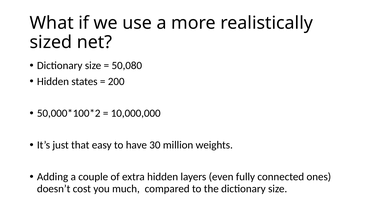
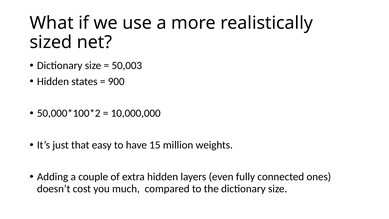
50,080: 50,080 -> 50,003
200: 200 -> 900
30: 30 -> 15
